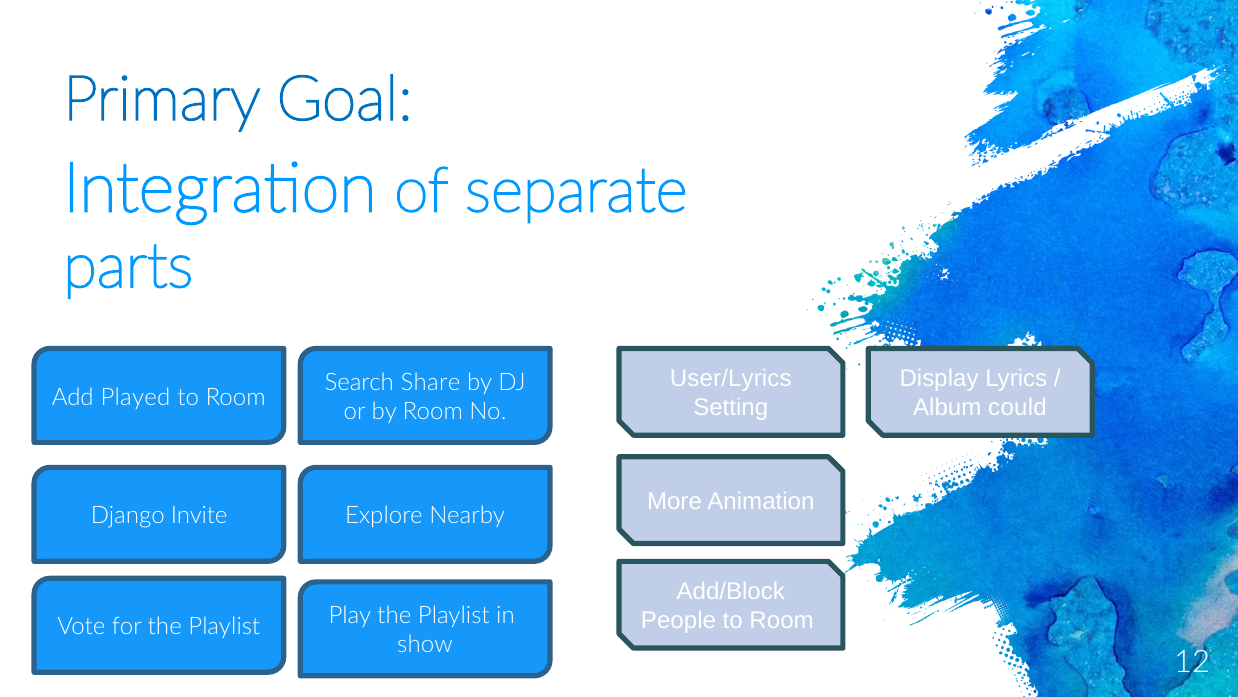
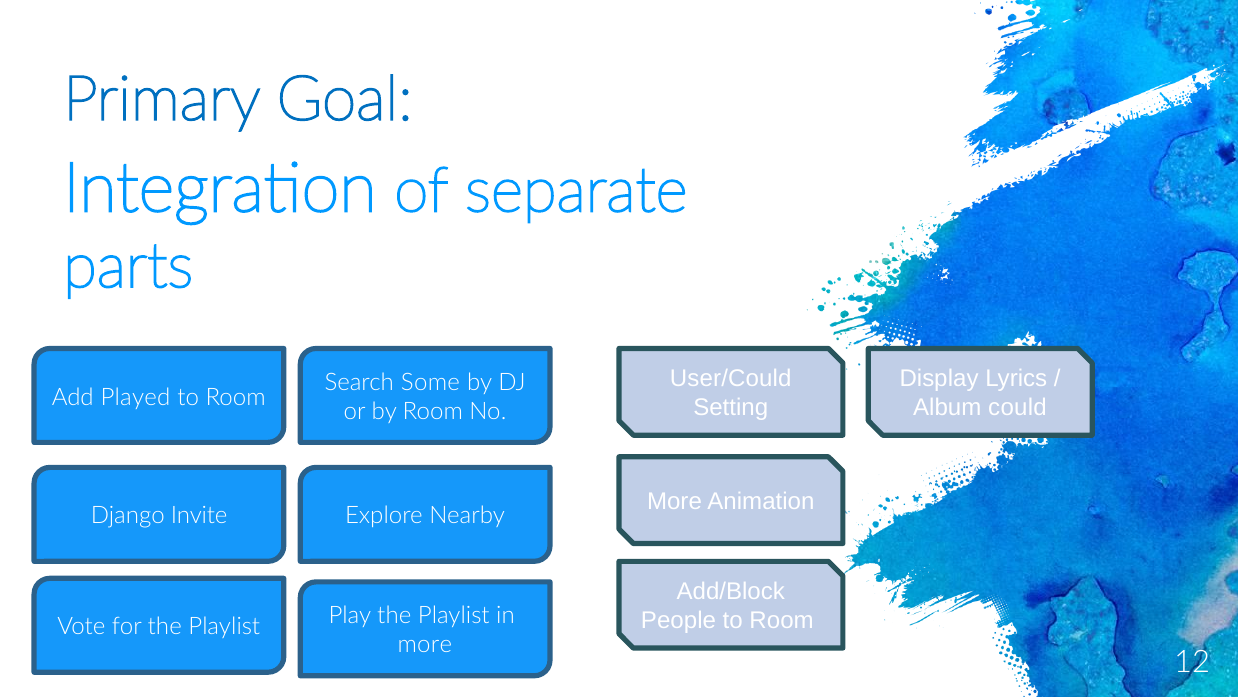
User/Lyrics: User/Lyrics -> User/Could
Share: Share -> Some
show at (425, 644): show -> more
